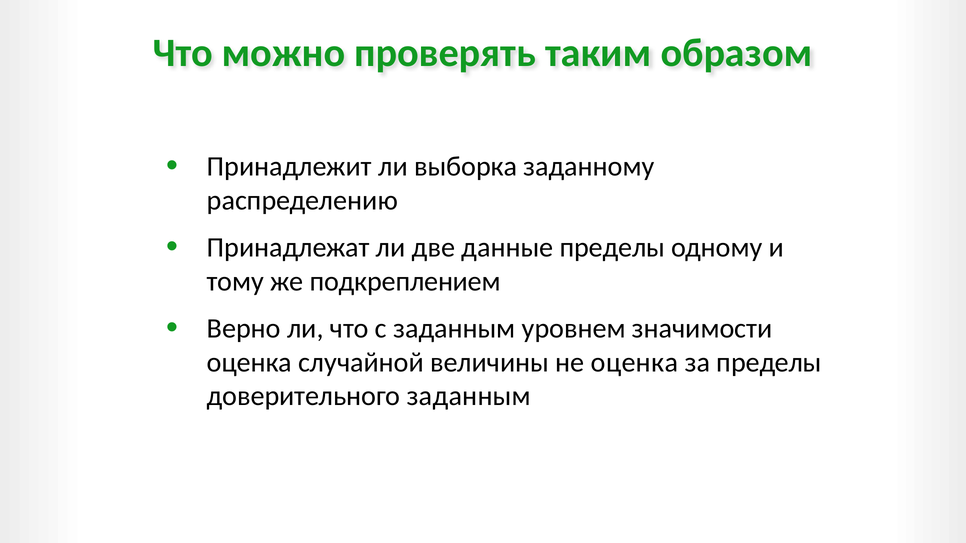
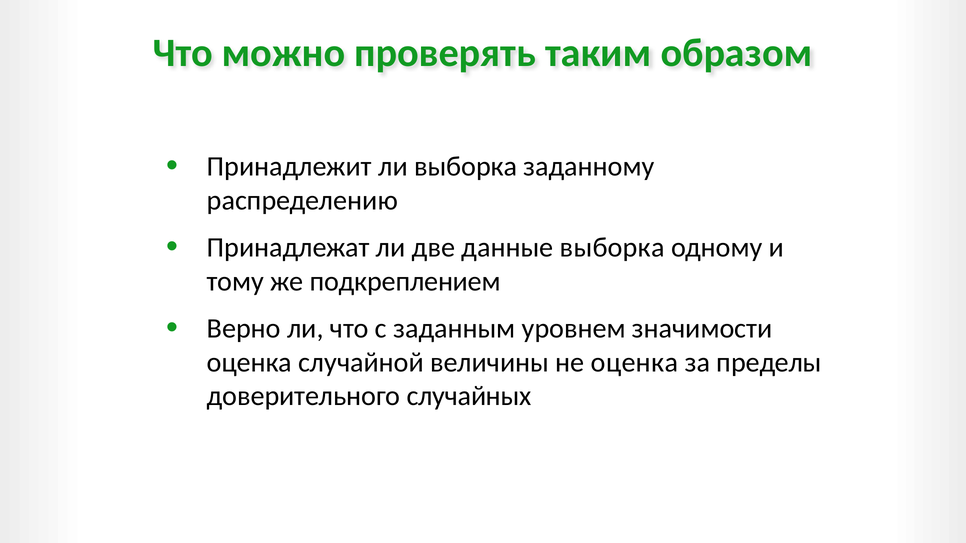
данные пределы: пределы -> выборка
доверительного заданным: заданным -> случайных
